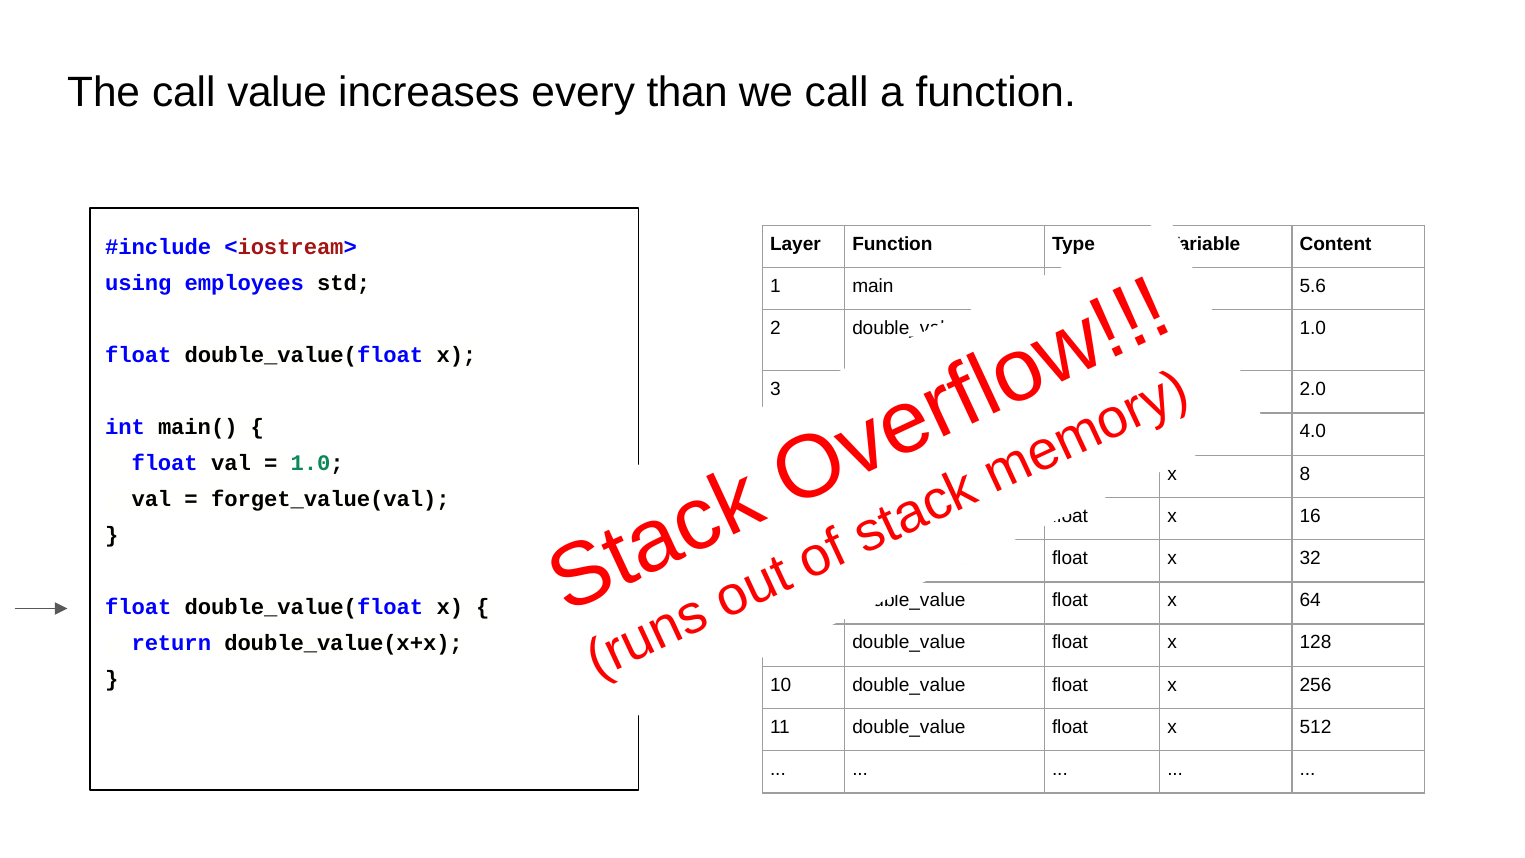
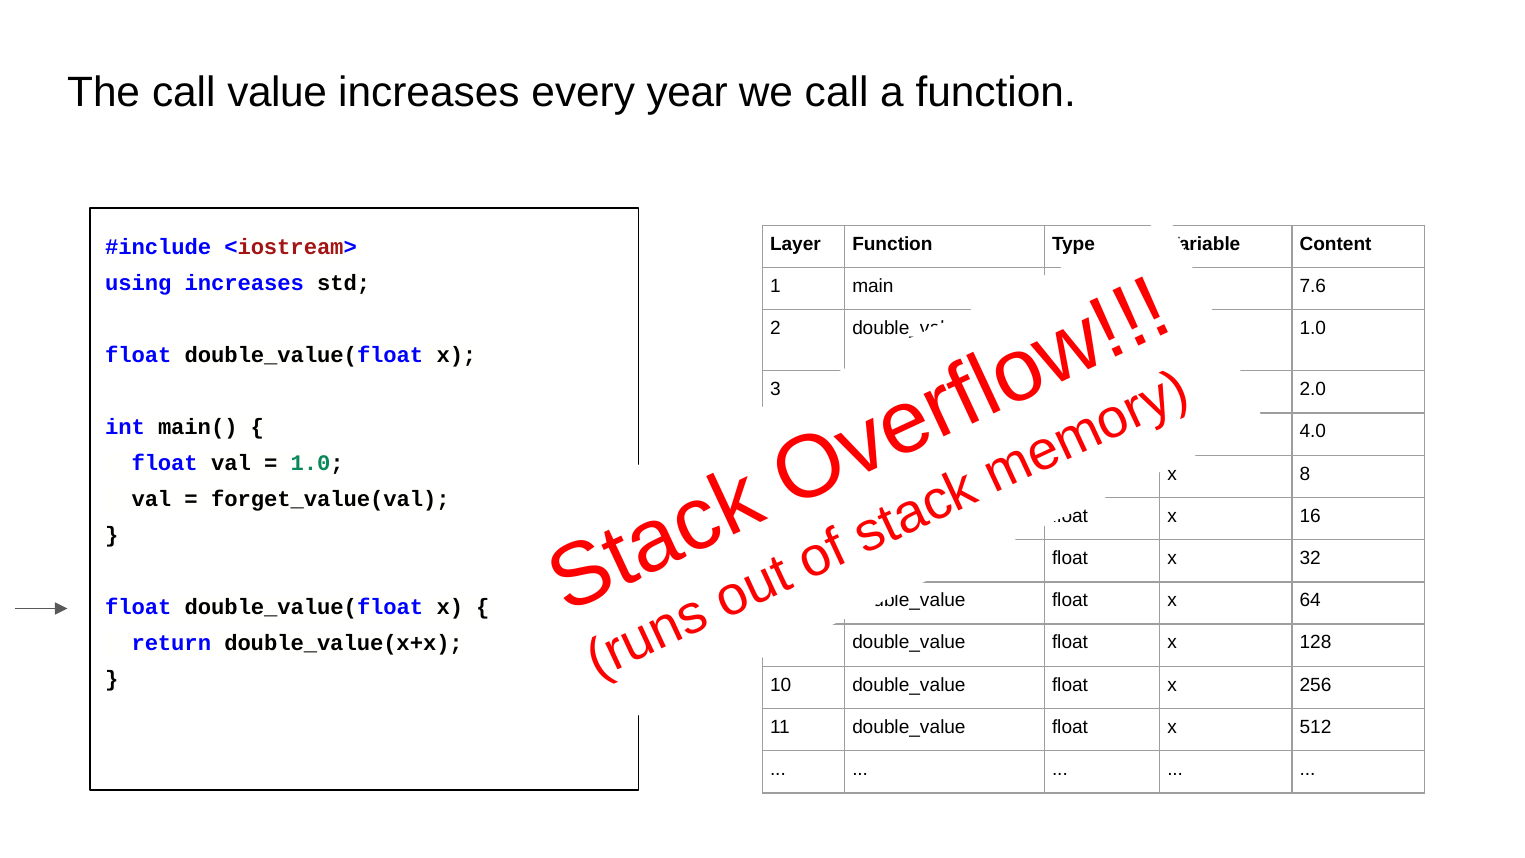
than: than -> year
using employees: employees -> increases
5.6: 5.6 -> 7.6
